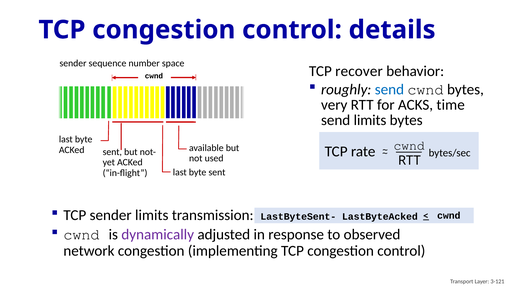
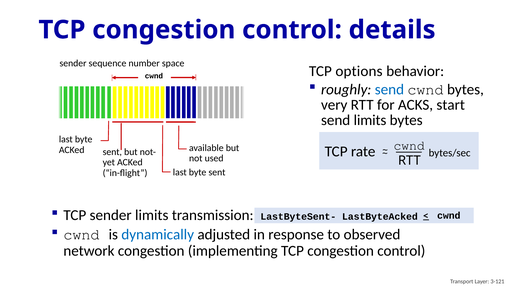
recover: recover -> options
time: time -> start
dynamically colour: purple -> blue
